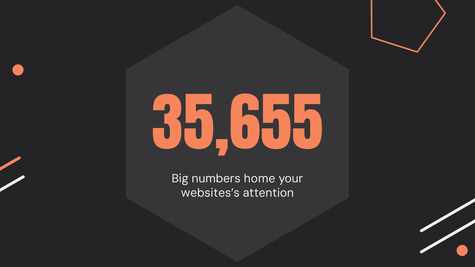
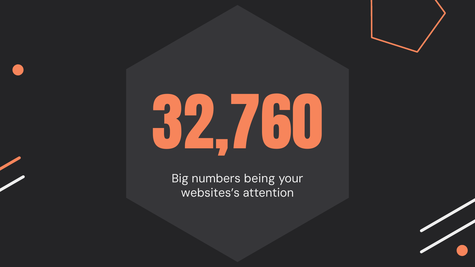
35,655: 35,655 -> 32,760
home: home -> being
